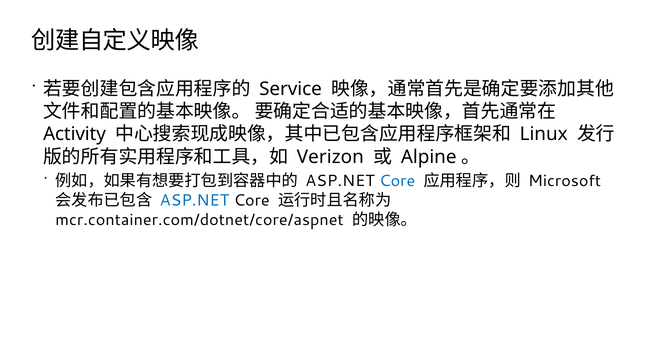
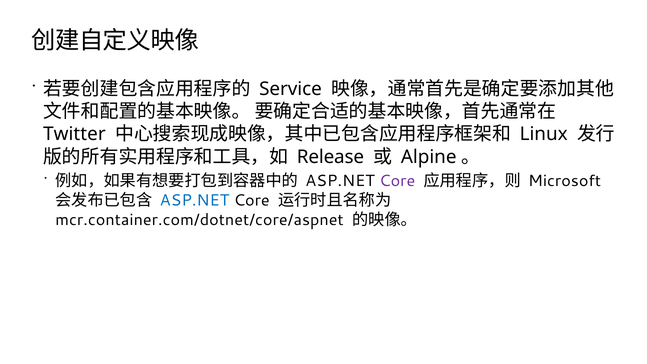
Activity: Activity -> Twitter
Verizon: Verizon -> Release
Core at (397, 181) colour: blue -> purple
